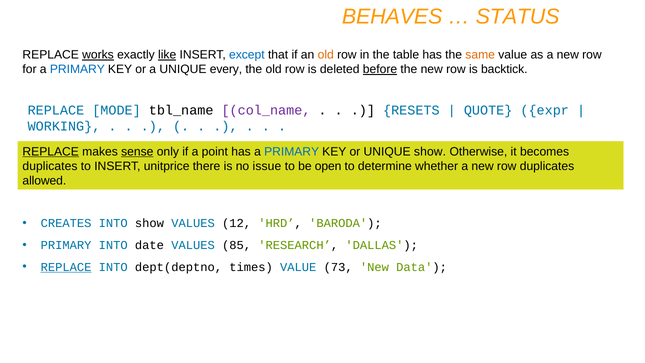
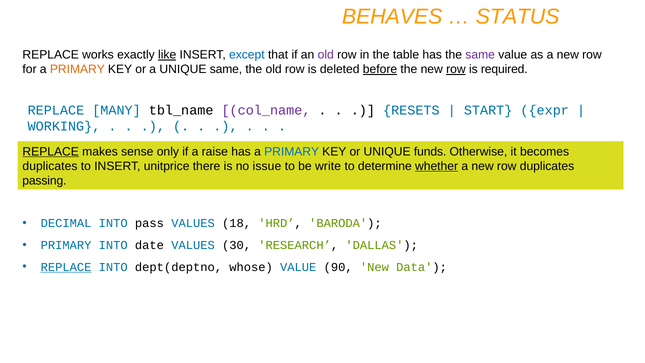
works underline: present -> none
old at (326, 55) colour: orange -> purple
same at (480, 55) colour: orange -> purple
PRIMARY at (77, 69) colour: blue -> orange
UNIQUE every: every -> same
row at (456, 69) underline: none -> present
backtick: backtick -> required
MODE: MODE -> MANY
QUOTE: QUOTE -> START
sense underline: present -> none
point: point -> raise
UNIQUE show: show -> funds
open: open -> write
whether underline: none -> present
allowed: allowed -> passing
CREATES: CREATES -> DECIMAL
INTO show: show -> pass
12: 12 -> 18
85: 85 -> 30
times: times -> whose
73: 73 -> 90
